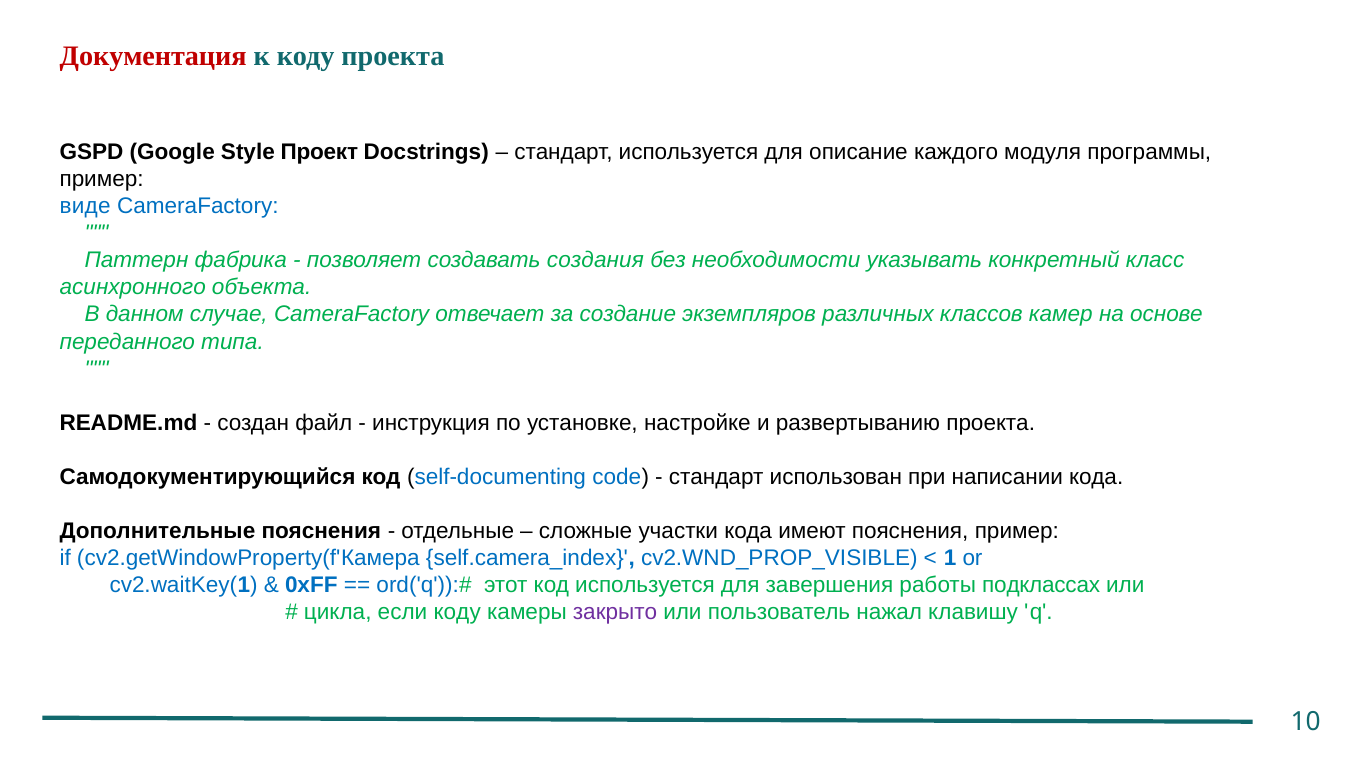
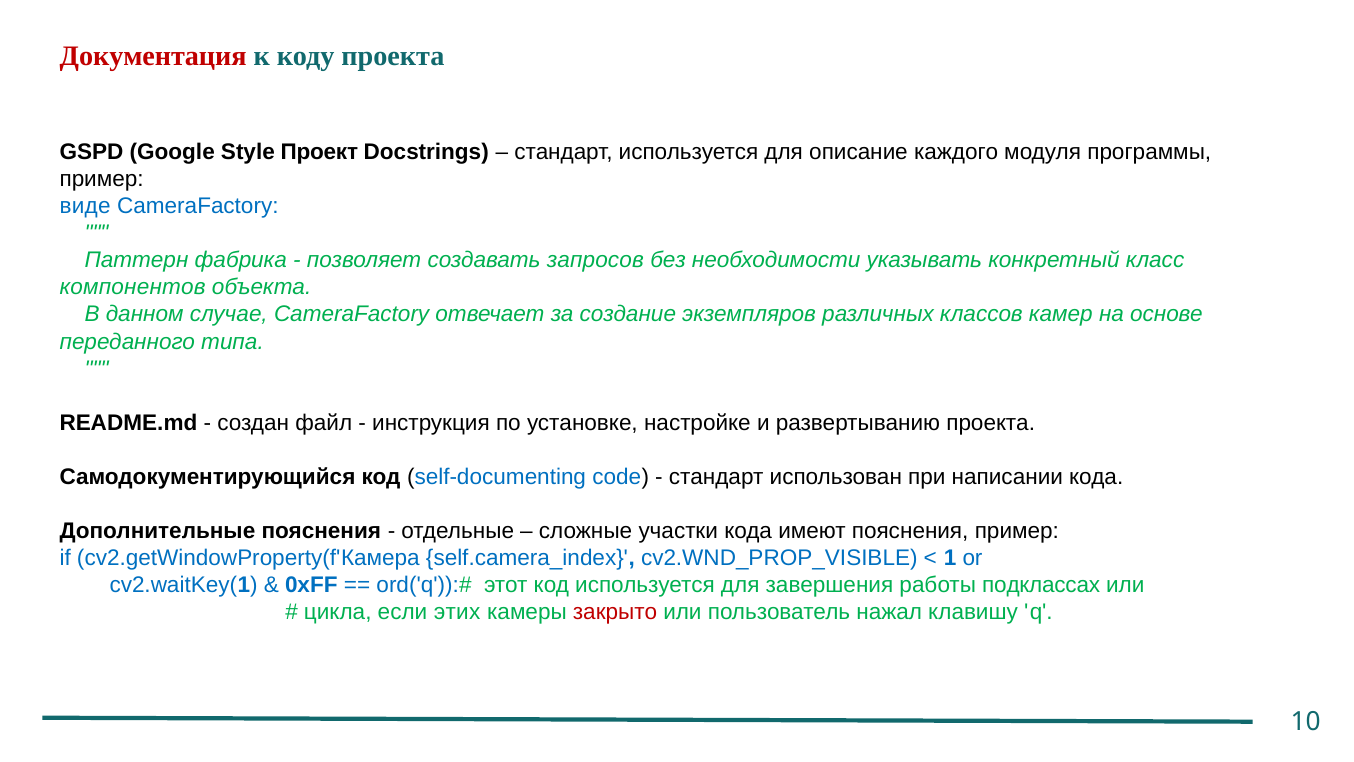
создания: создания -> запросов
асинхронного: асинхронного -> компонентов
если коду: коду -> этих
закрыто colour: purple -> red
